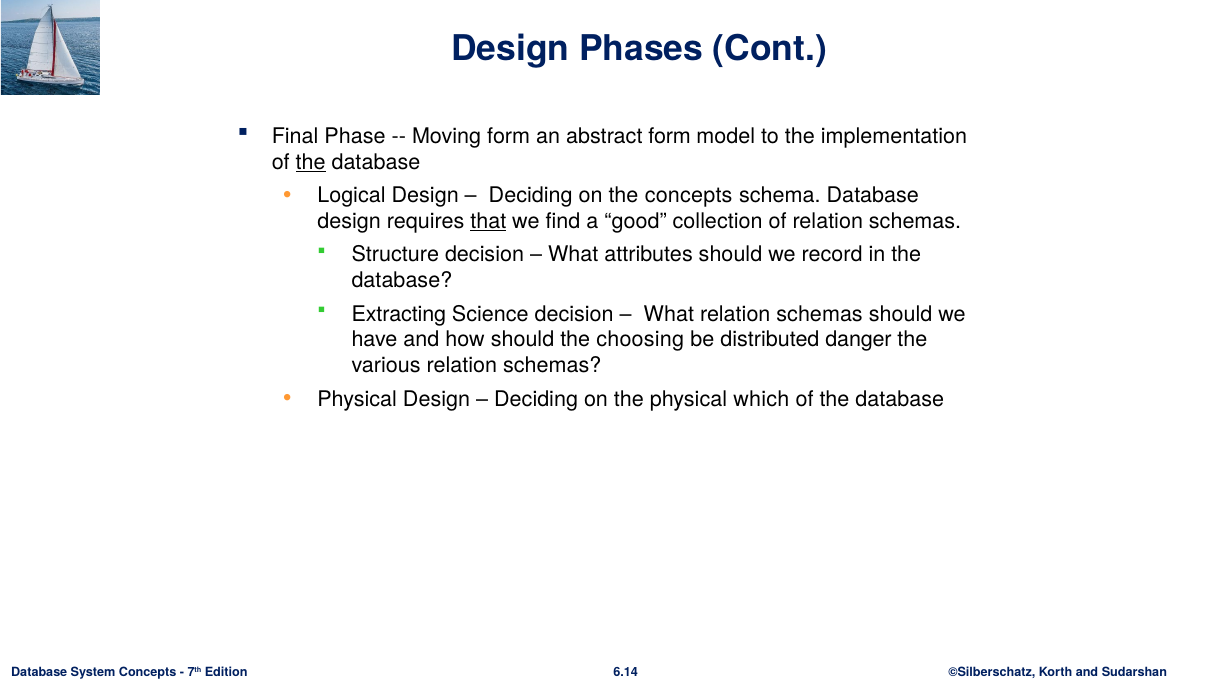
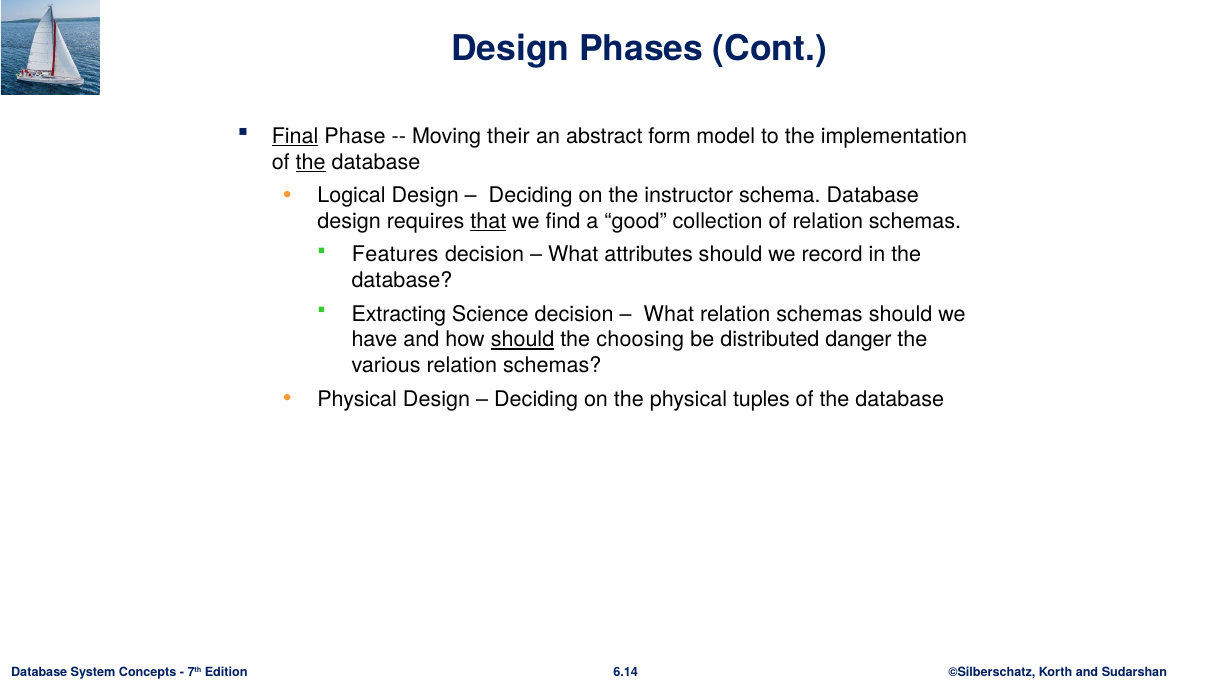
Final underline: none -> present
Moving form: form -> their
the concepts: concepts -> instructor
Structure: Structure -> Features
should at (523, 340) underline: none -> present
which: which -> tuples
